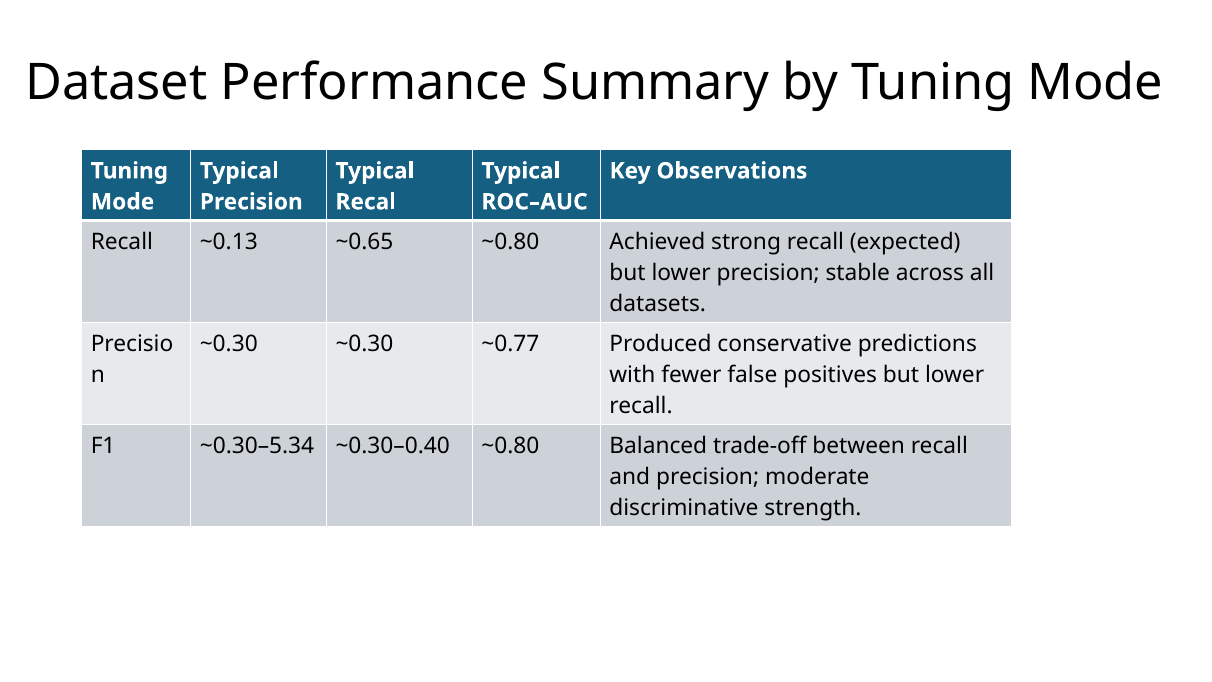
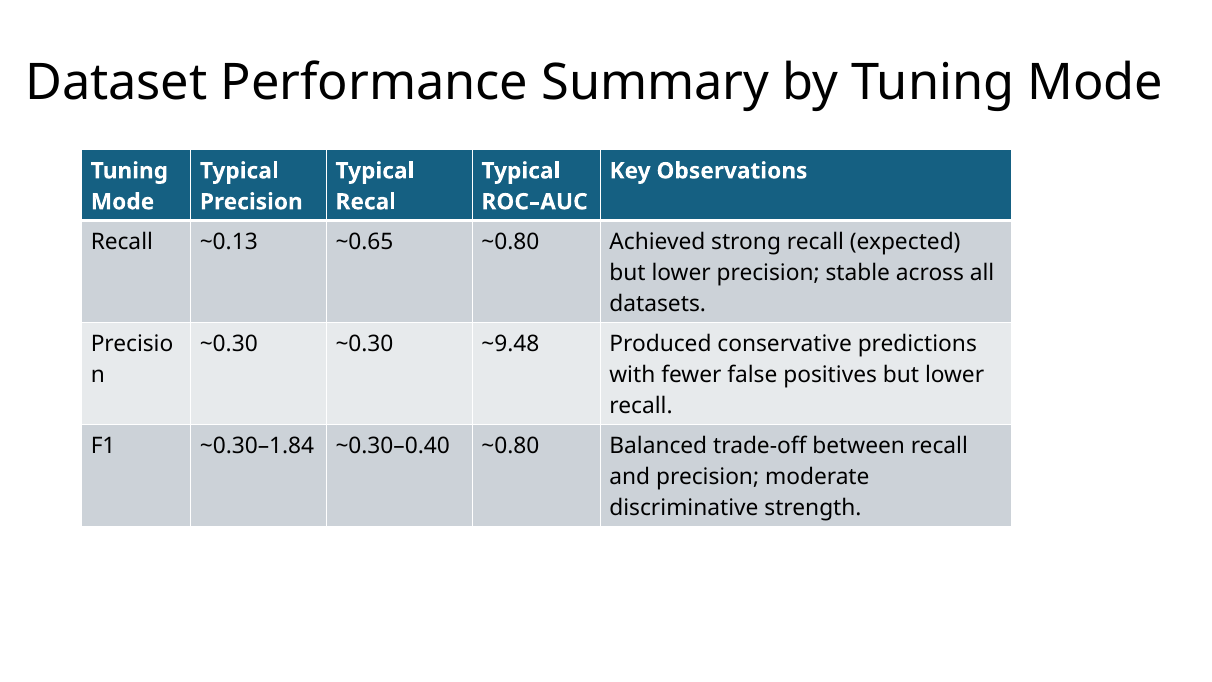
~0.77: ~0.77 -> ~9.48
~0.30–5.34: ~0.30–5.34 -> ~0.30–1.84
